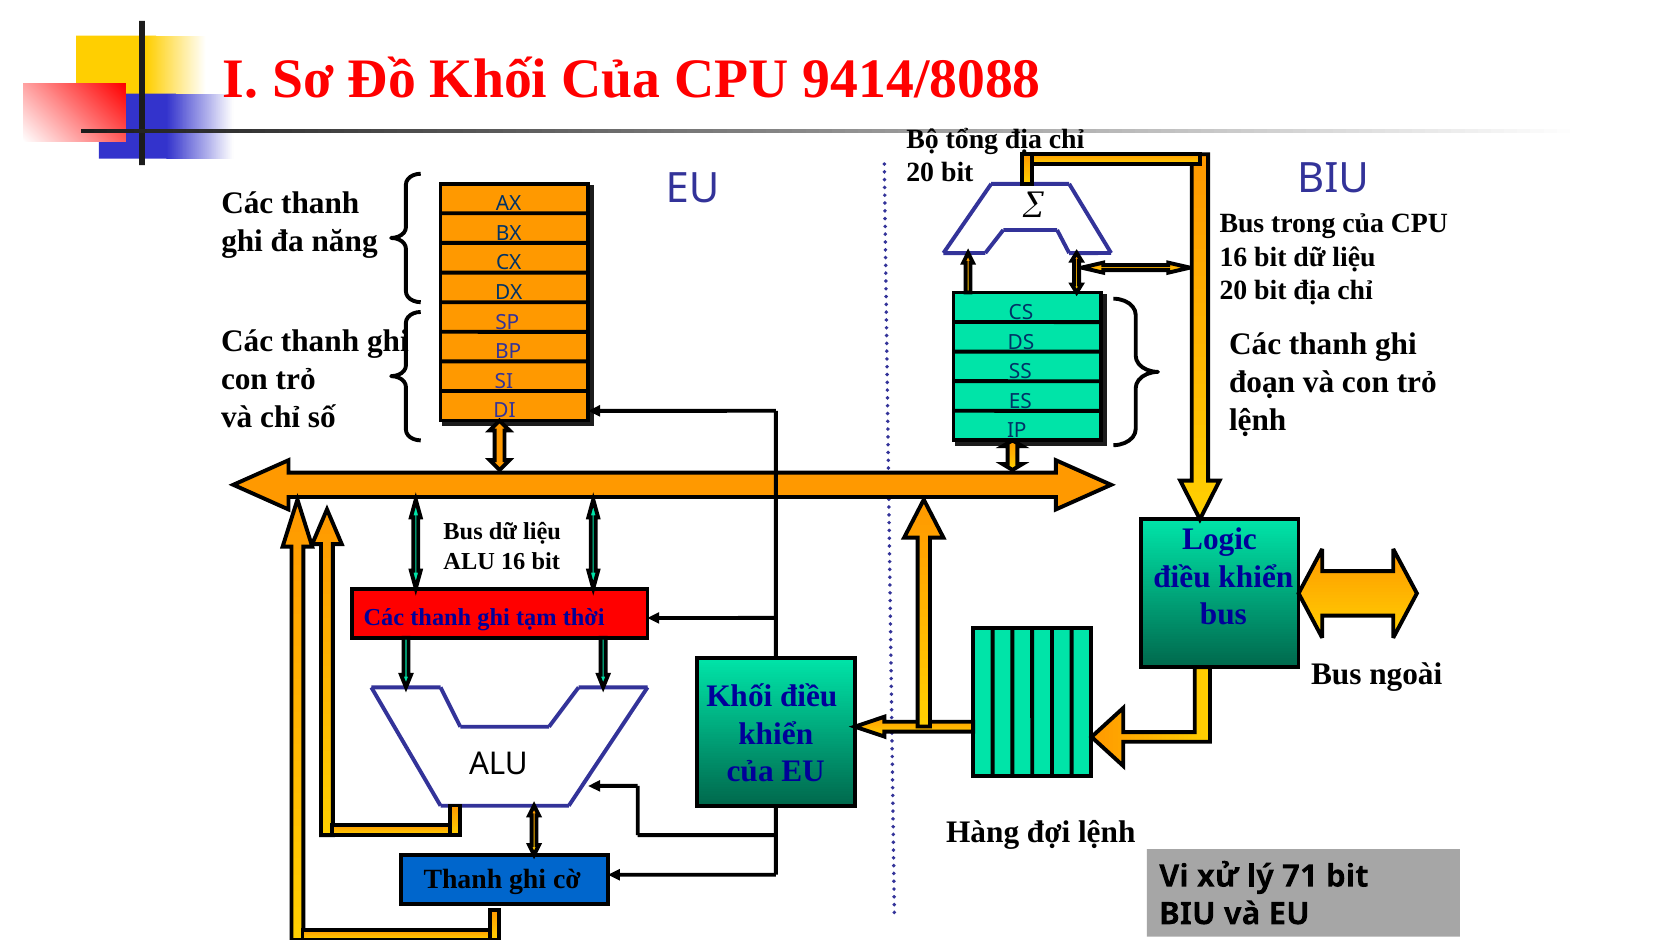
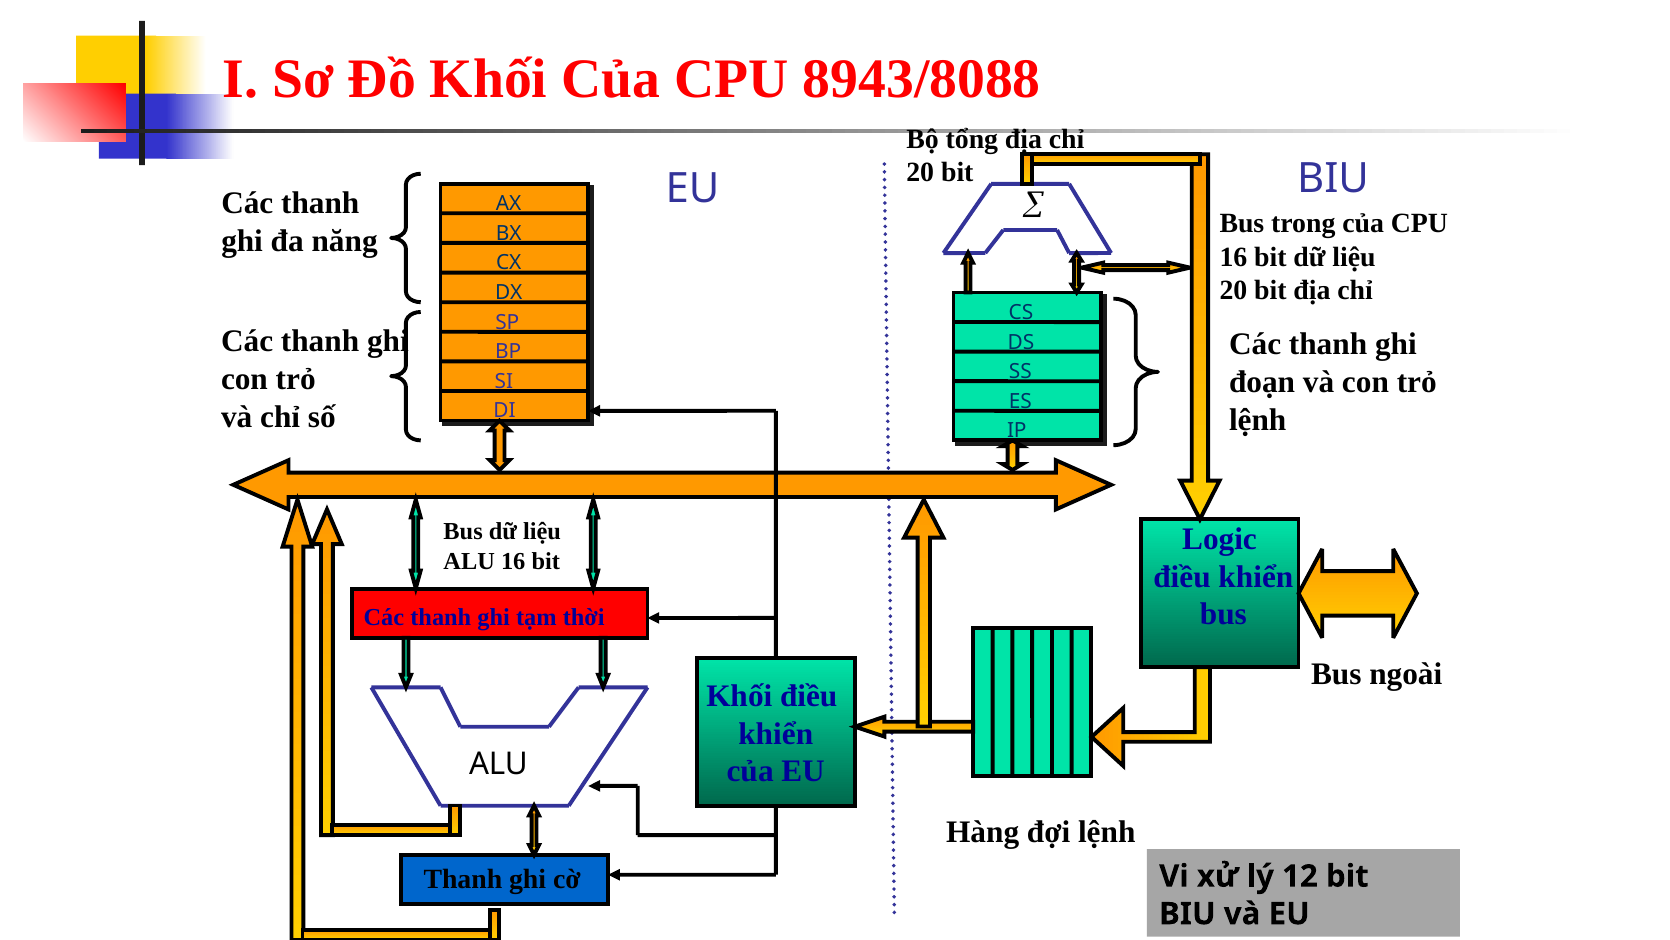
9414/8088: 9414/8088 -> 8943/8088
71: 71 -> 12
